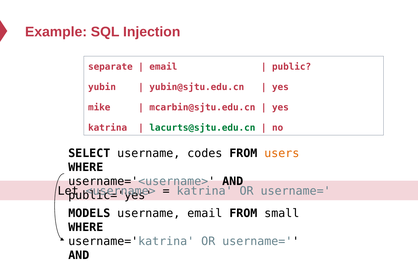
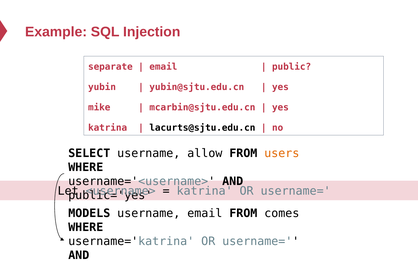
lacurts@sjtu.edu.cn colour: green -> black
codes: codes -> allow
small: small -> comes
